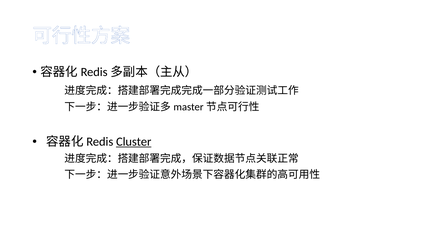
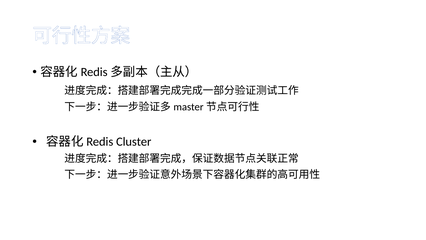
Cluster underline: present -> none
